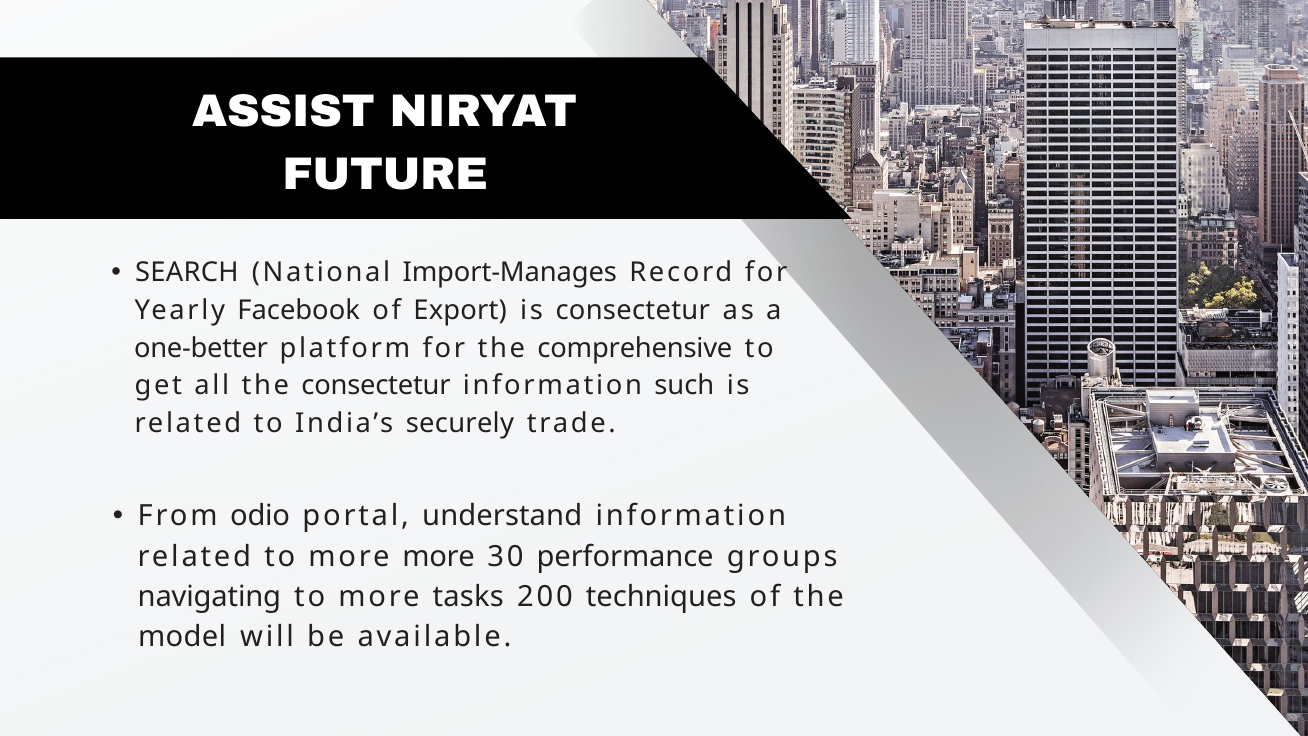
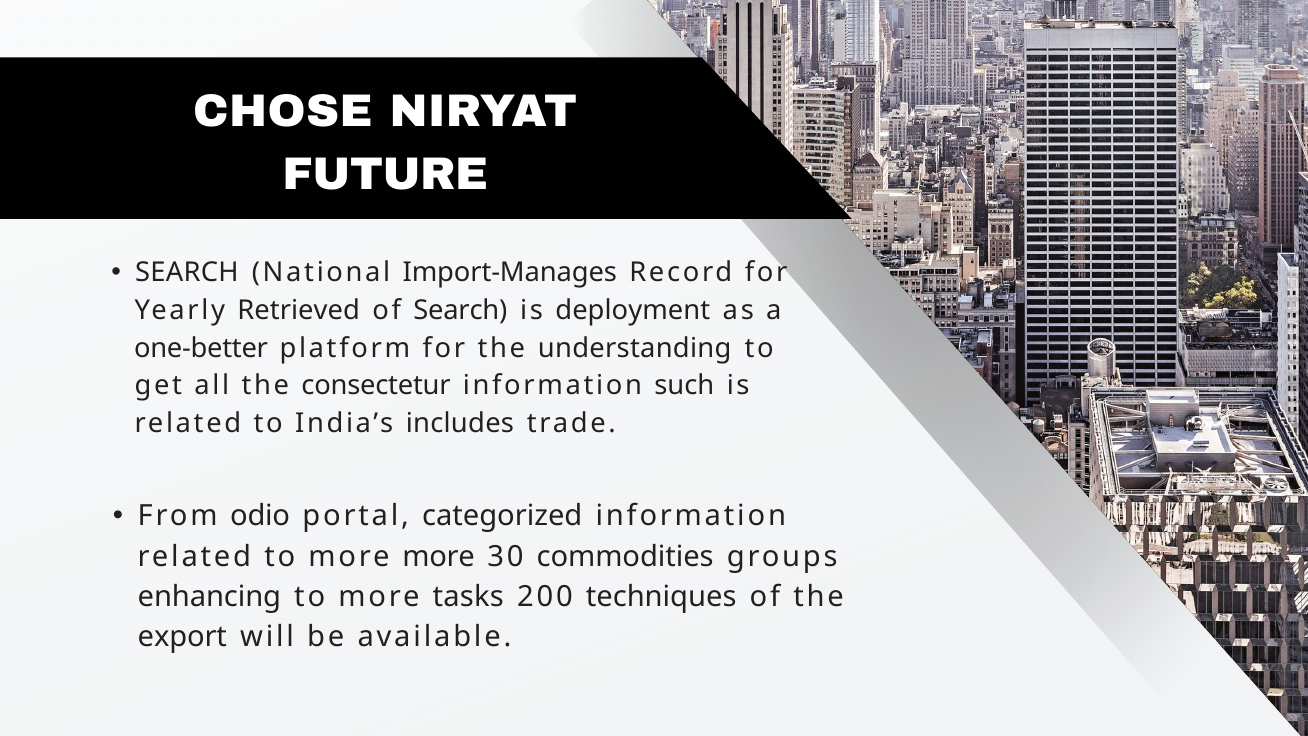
ASSIST: ASSIST -> CHOSE
Facebook: Facebook -> Retrieved
of Export: Export -> Search
is consectetur: consectetur -> deployment
comprehensive: comprehensive -> understanding
securely: securely -> includes
understand: understand -> categorized
performance: performance -> commodities
navigating: navigating -> enhancing
model: model -> export
